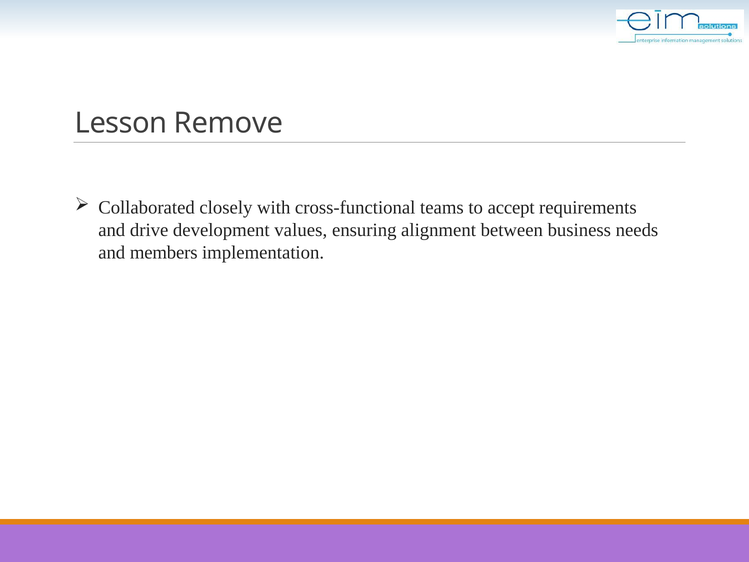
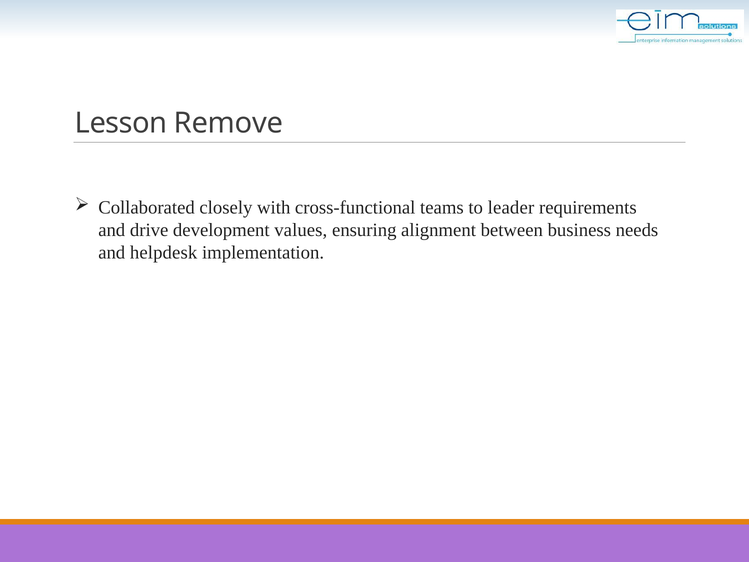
accept: accept -> leader
members: members -> helpdesk
